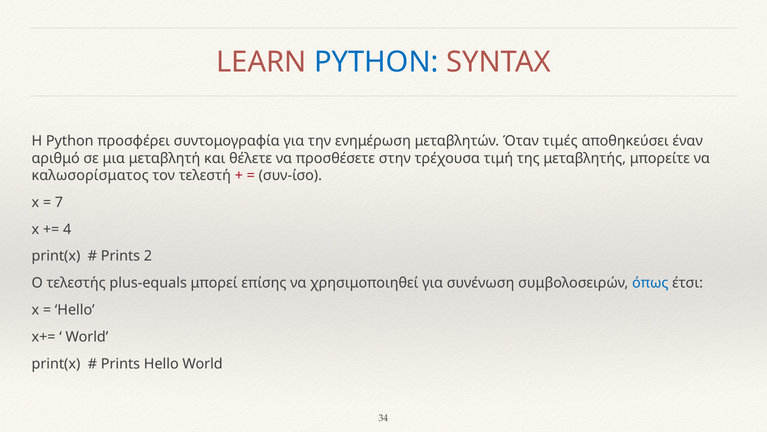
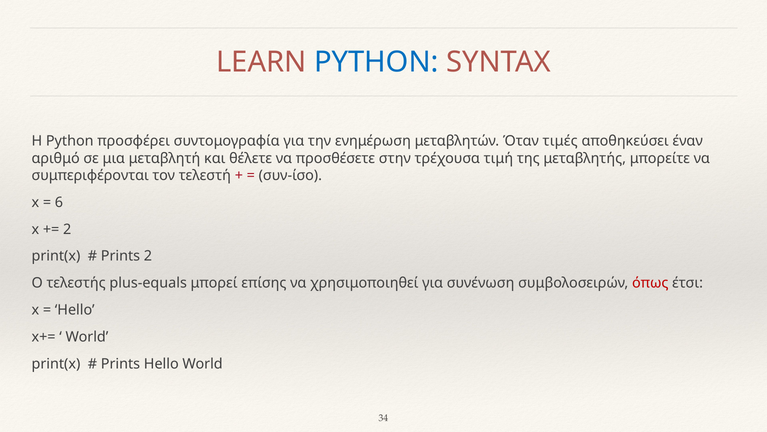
καλωσορίσματος: καλωσορίσματος -> συμπεριφέρονται
7: 7 -> 6
4 at (67, 229): 4 -> 2
όπως colour: blue -> red
